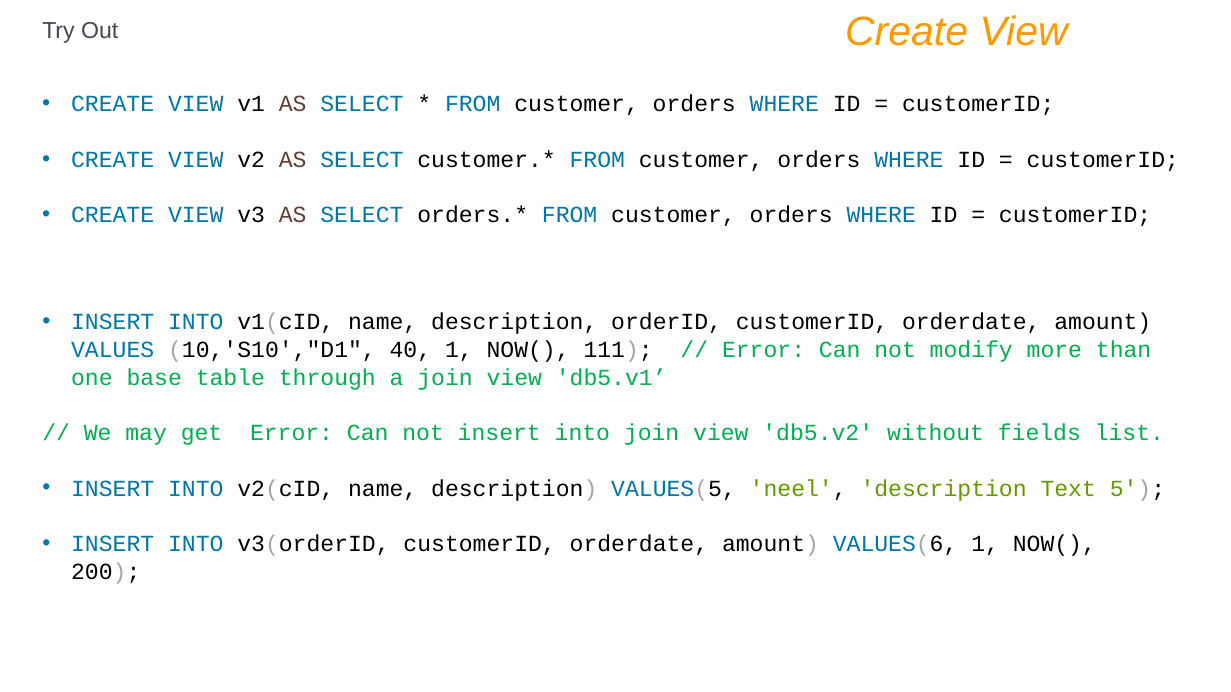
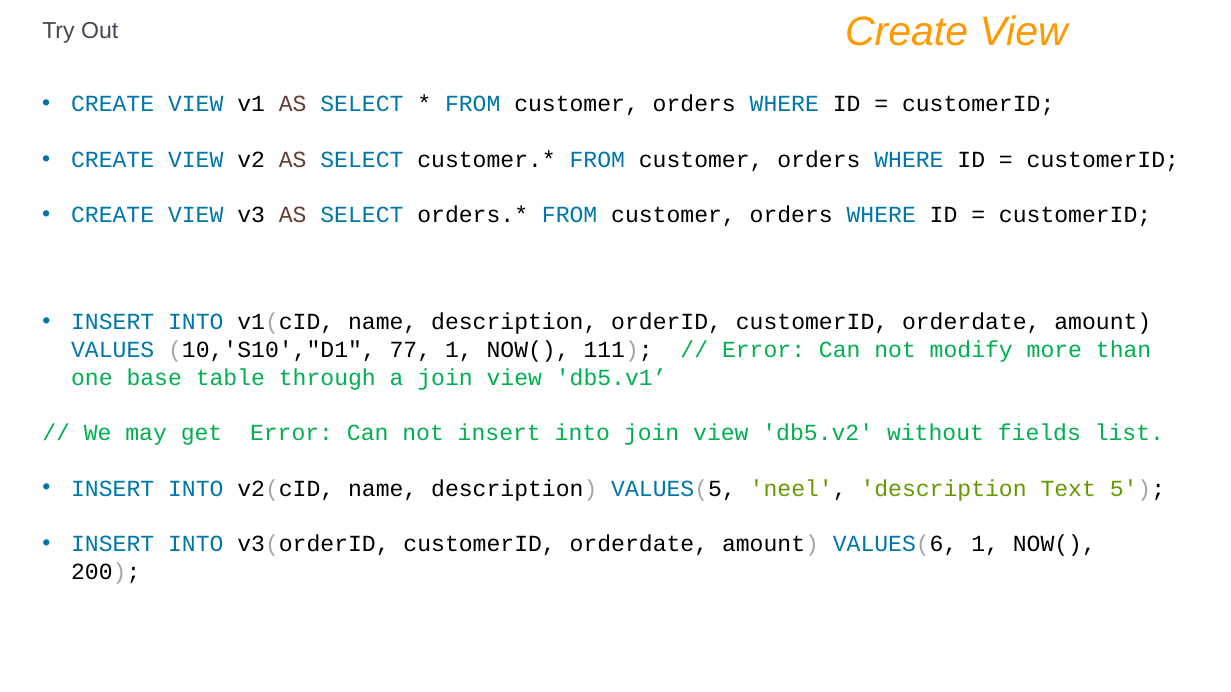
40: 40 -> 77
